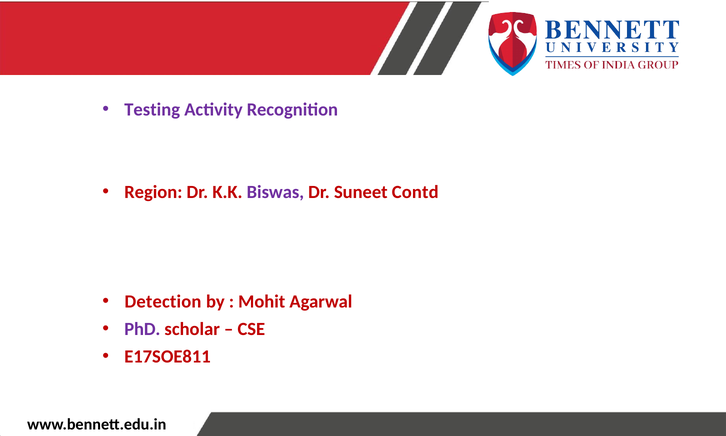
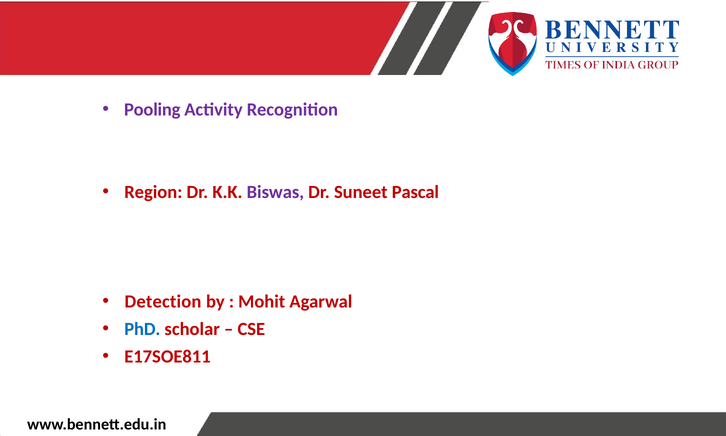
Testing: Testing -> Pooling
Contd: Contd -> Pascal
PhD colour: purple -> blue
